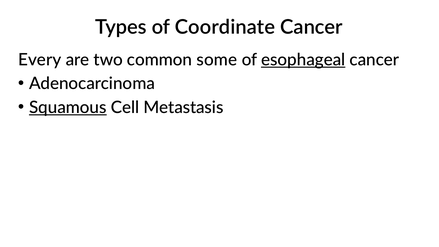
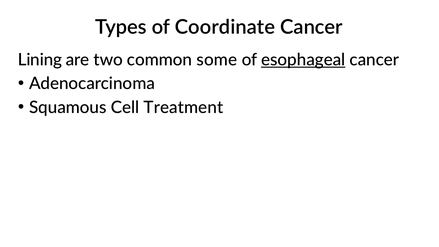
Every: Every -> Lining
Squamous underline: present -> none
Metastasis: Metastasis -> Treatment
